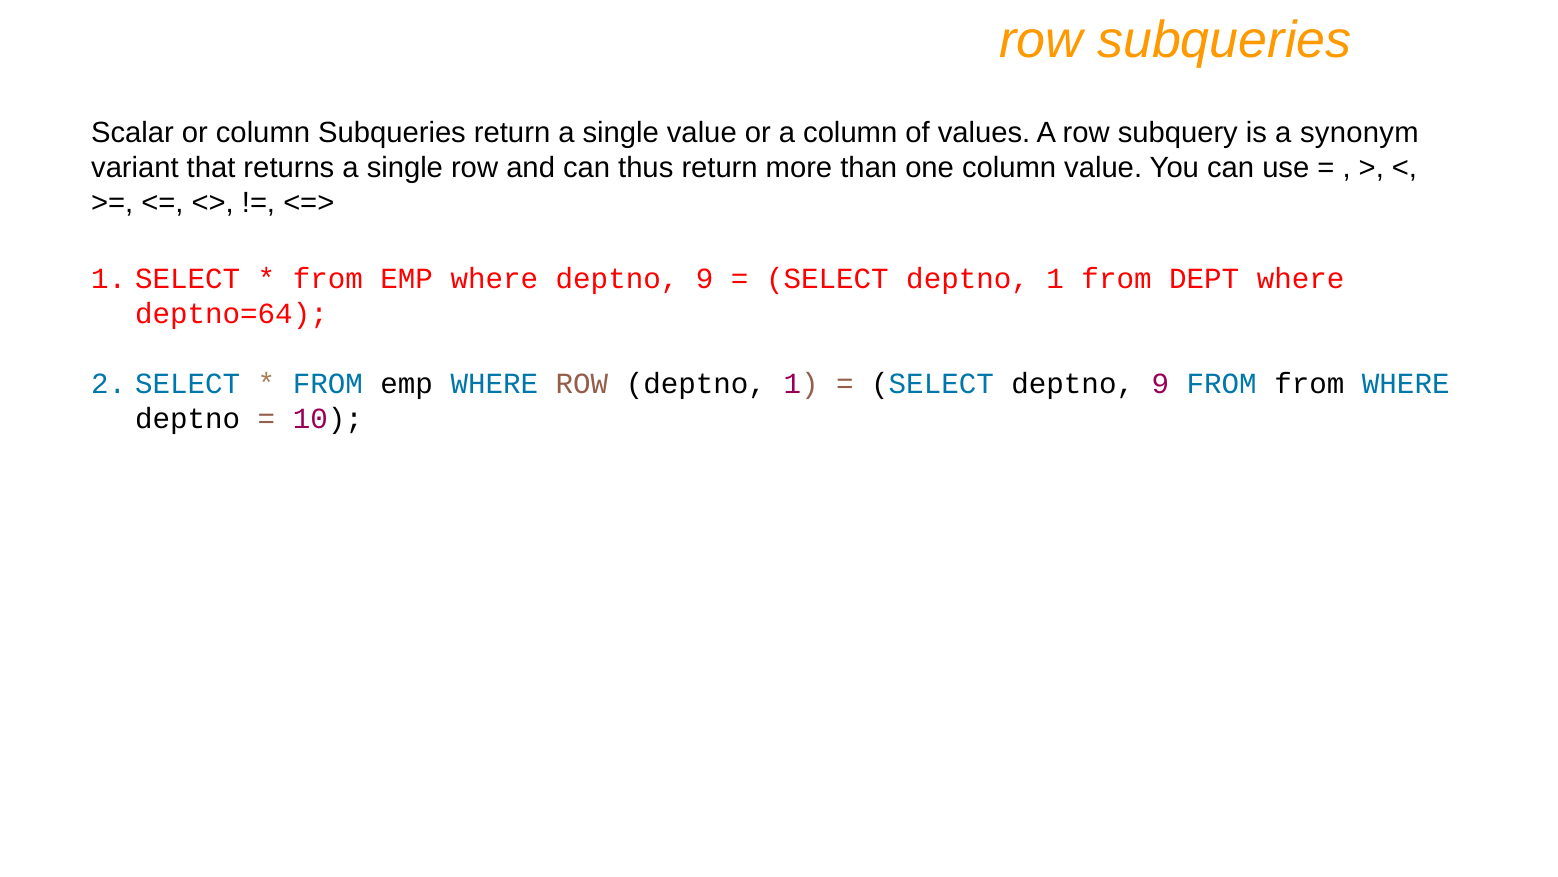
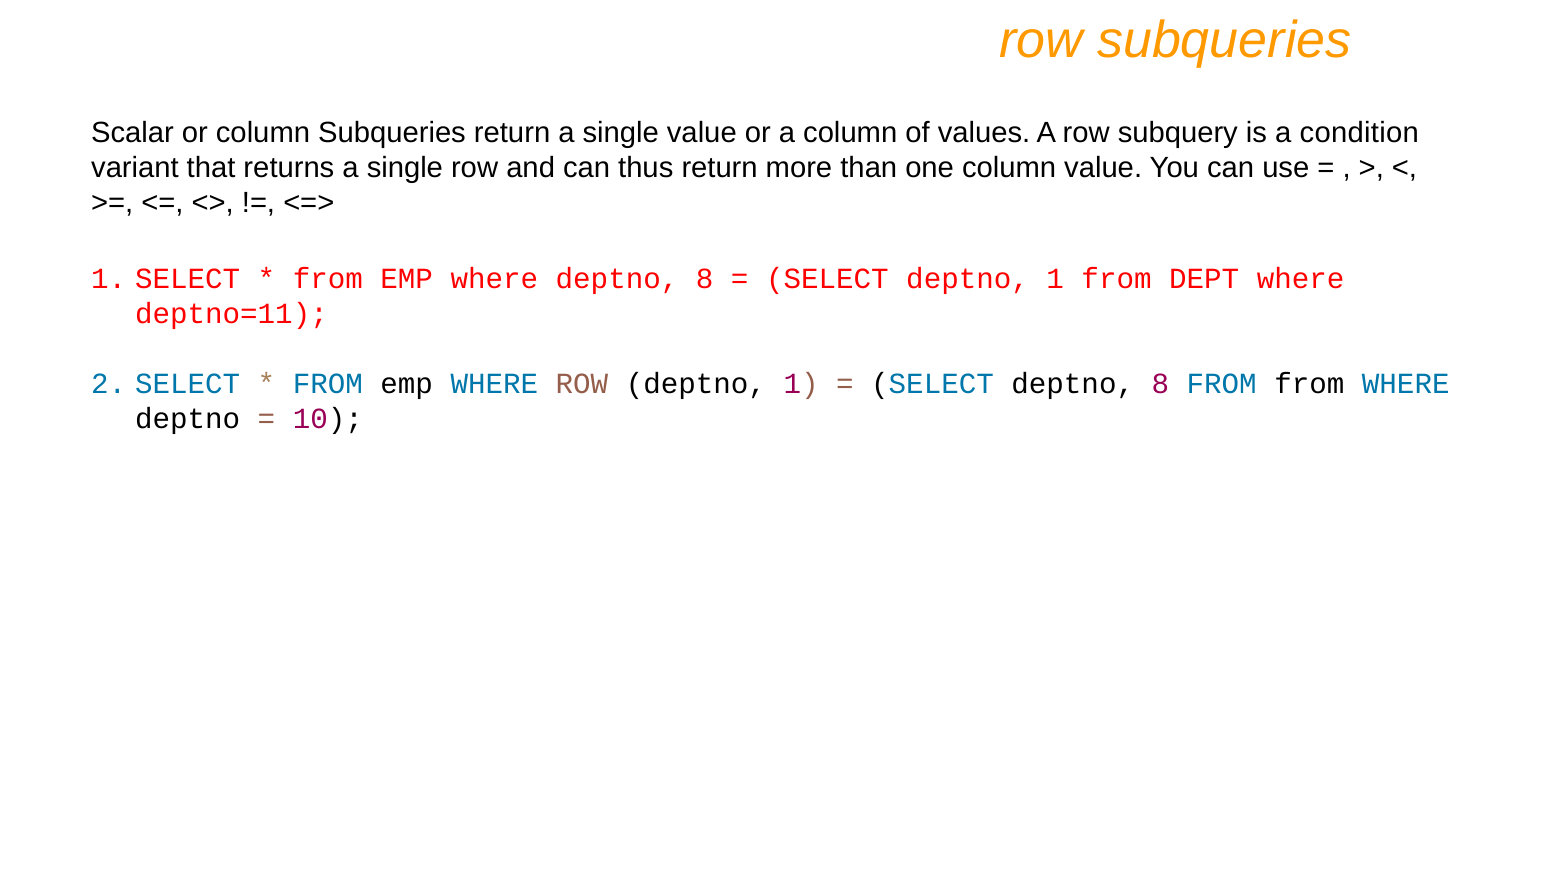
synonym: synonym -> condition
where deptno 9: 9 -> 8
deptno=64: deptno=64 -> deptno=11
SELECT deptno 9: 9 -> 8
